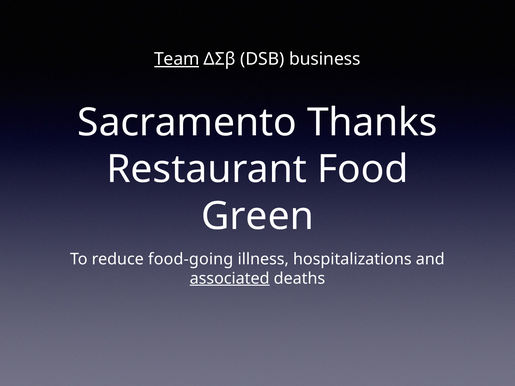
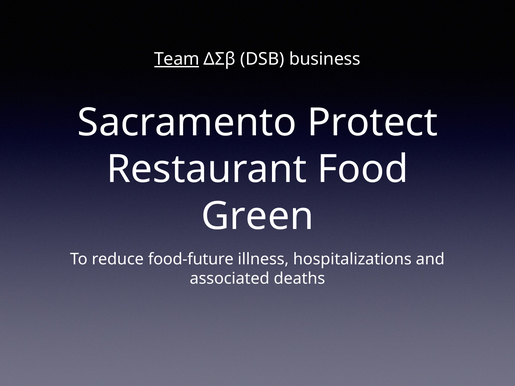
Thanks: Thanks -> Protect
food-going: food-going -> food-future
associated underline: present -> none
